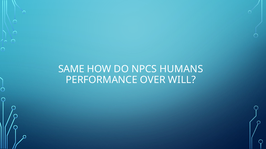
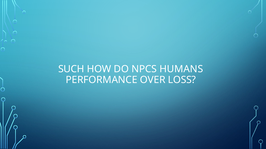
SAME: SAME -> SUCH
WILL: WILL -> LOSS
